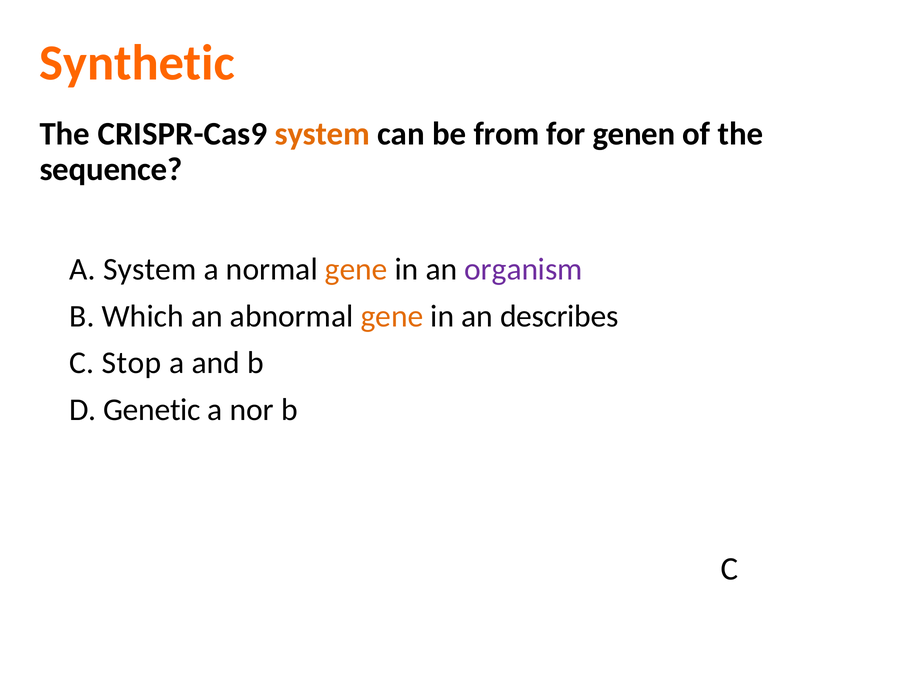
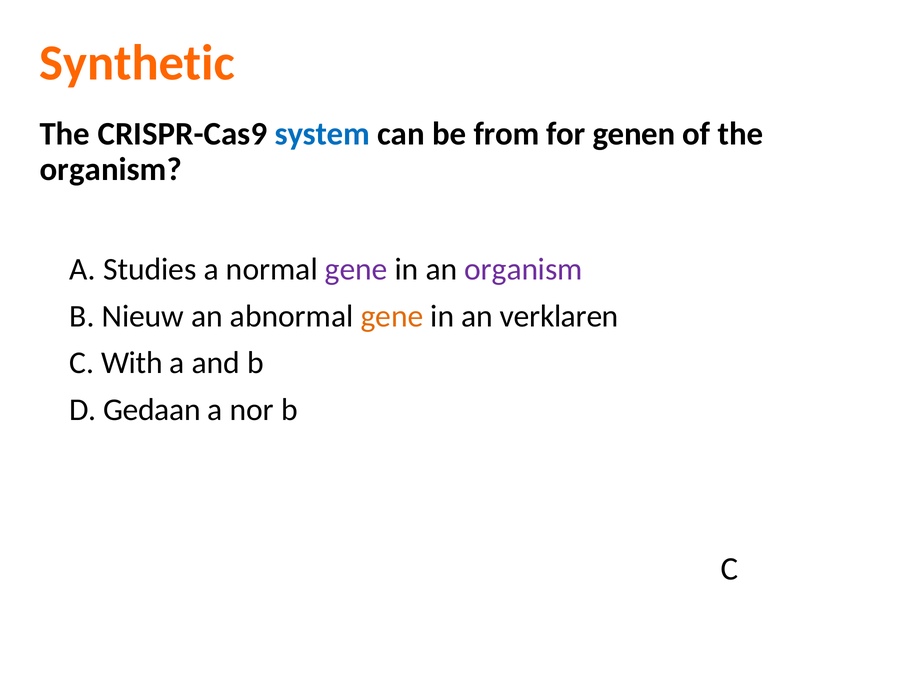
system at (322, 134) colour: orange -> blue
sequence at (111, 169): sequence -> organism
A System: System -> Studies
gene at (356, 269) colour: orange -> purple
Which: Which -> Nieuw
describes: describes -> verklaren
Stop: Stop -> With
Genetic: Genetic -> Gedaan
